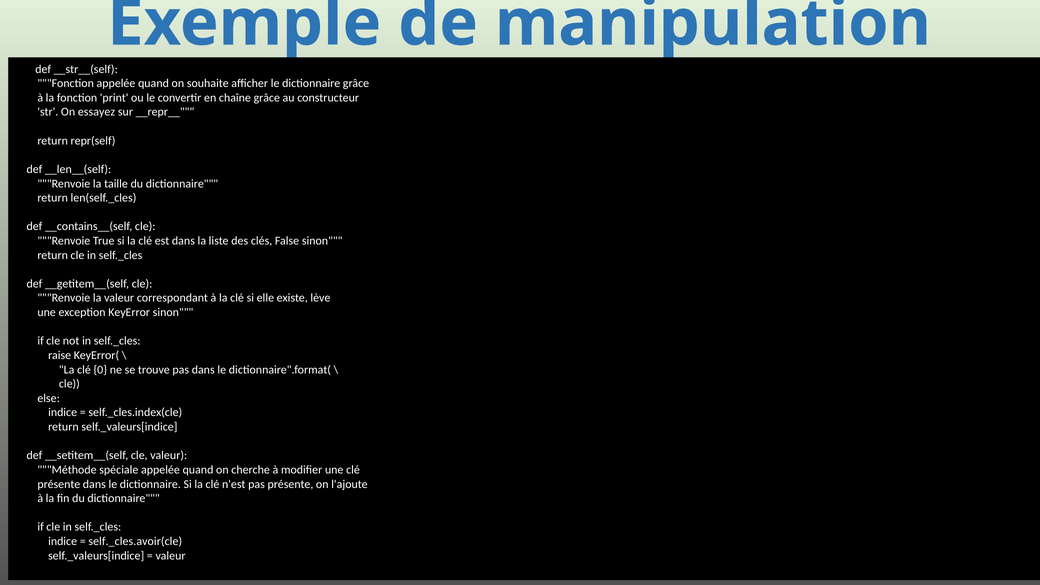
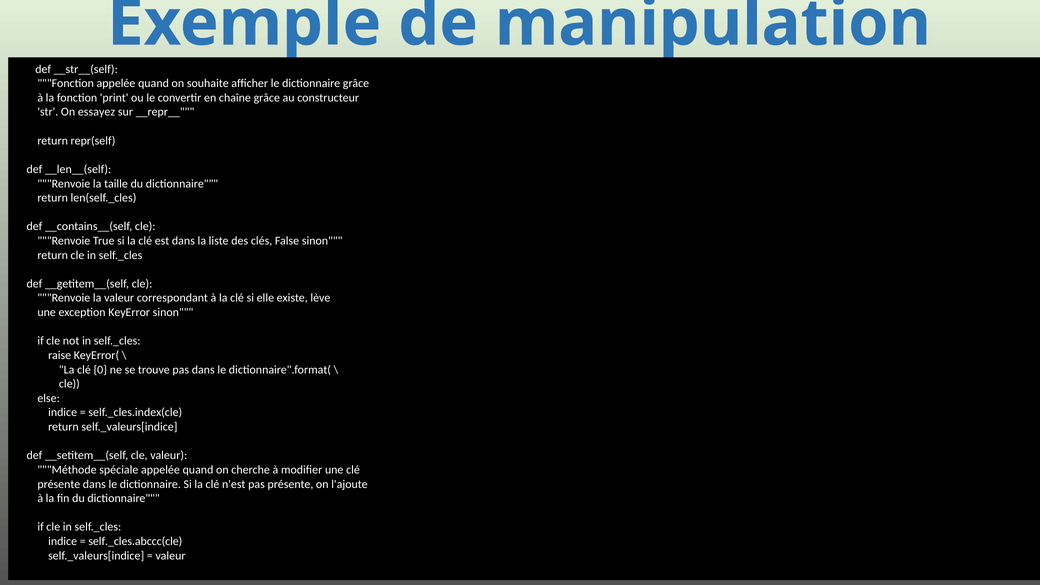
self._cles.avoir(cle: self._cles.avoir(cle -> self._cles.abccc(cle
